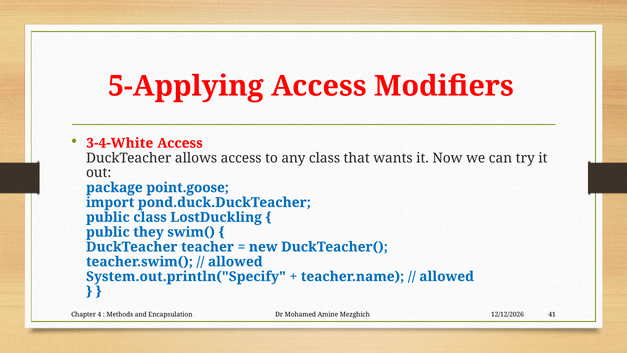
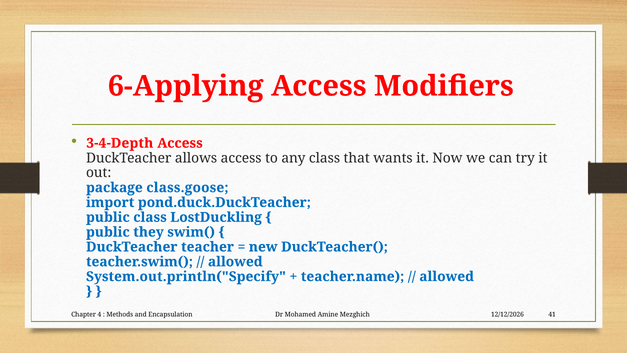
5-Applying: 5-Applying -> 6-Applying
3-4-White: 3-4-White -> 3-4-Depth
point.goose: point.goose -> class.goose
